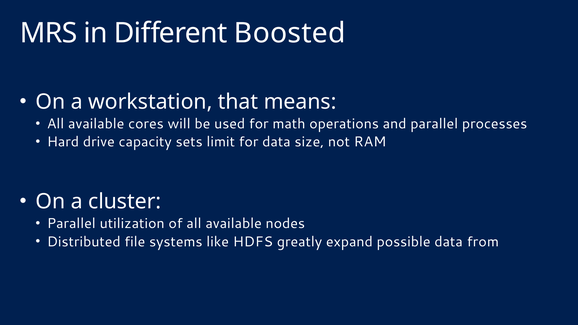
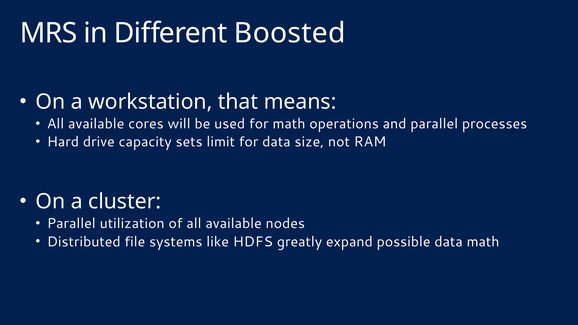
data from: from -> math
